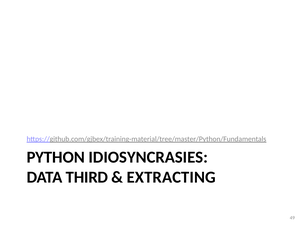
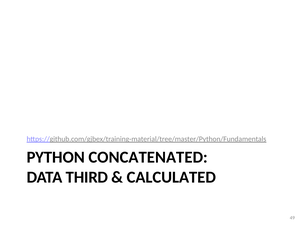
IDIOSYNCRASIES: IDIOSYNCRASIES -> CONCATENATED
EXTRACTING: EXTRACTING -> CALCULATED
